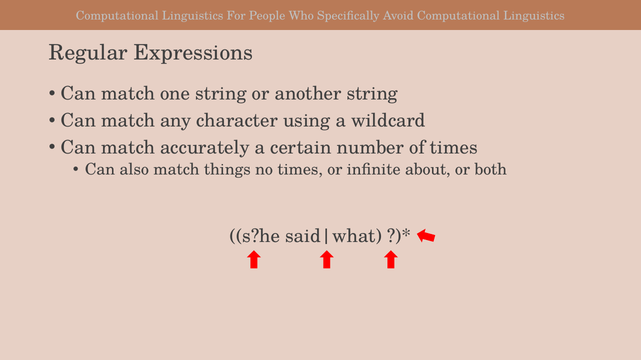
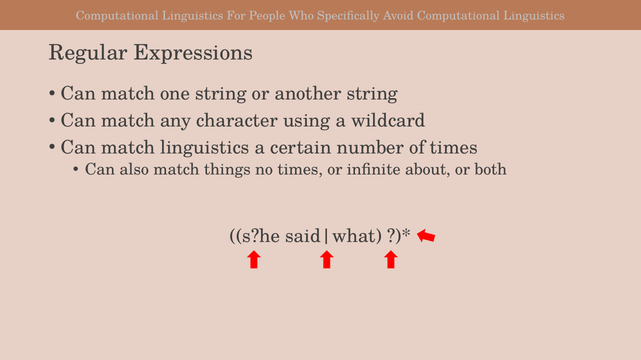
match accurately: accurately -> linguistics
